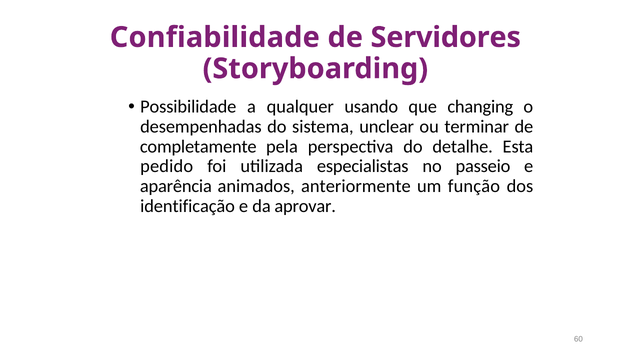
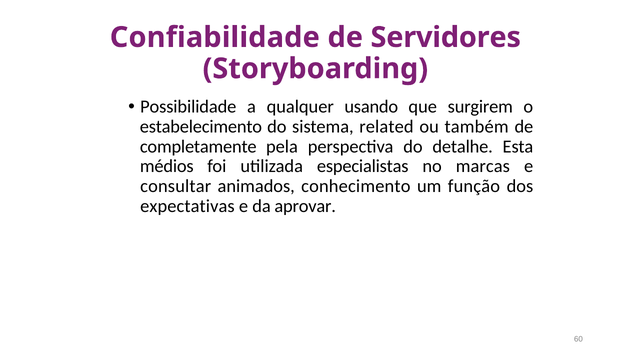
changing: changing -> surgirem
desempenhadas: desempenhadas -> estabelecimento
unclear: unclear -> related
terminar: terminar -> também
pedido: pedido -> médios
passeio: passeio -> marcas
aparência: aparência -> consultar
anteriormente: anteriormente -> conhecimento
identificação: identificação -> expectativas
